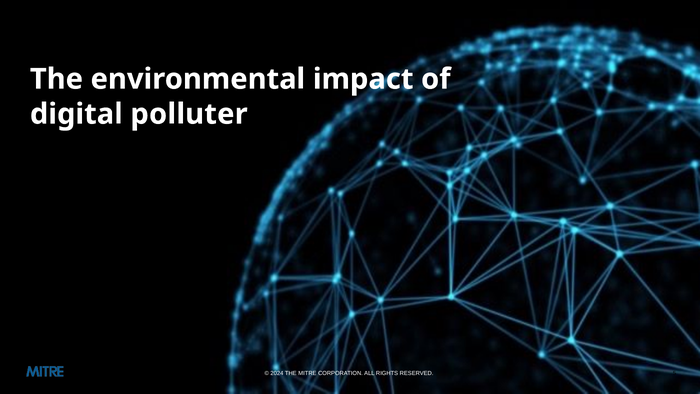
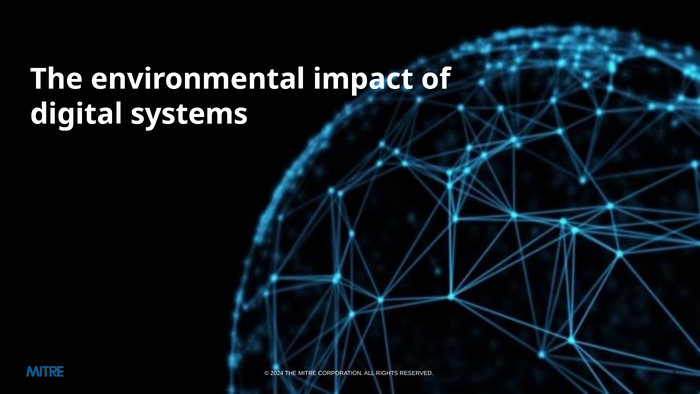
polluter: polluter -> systems
